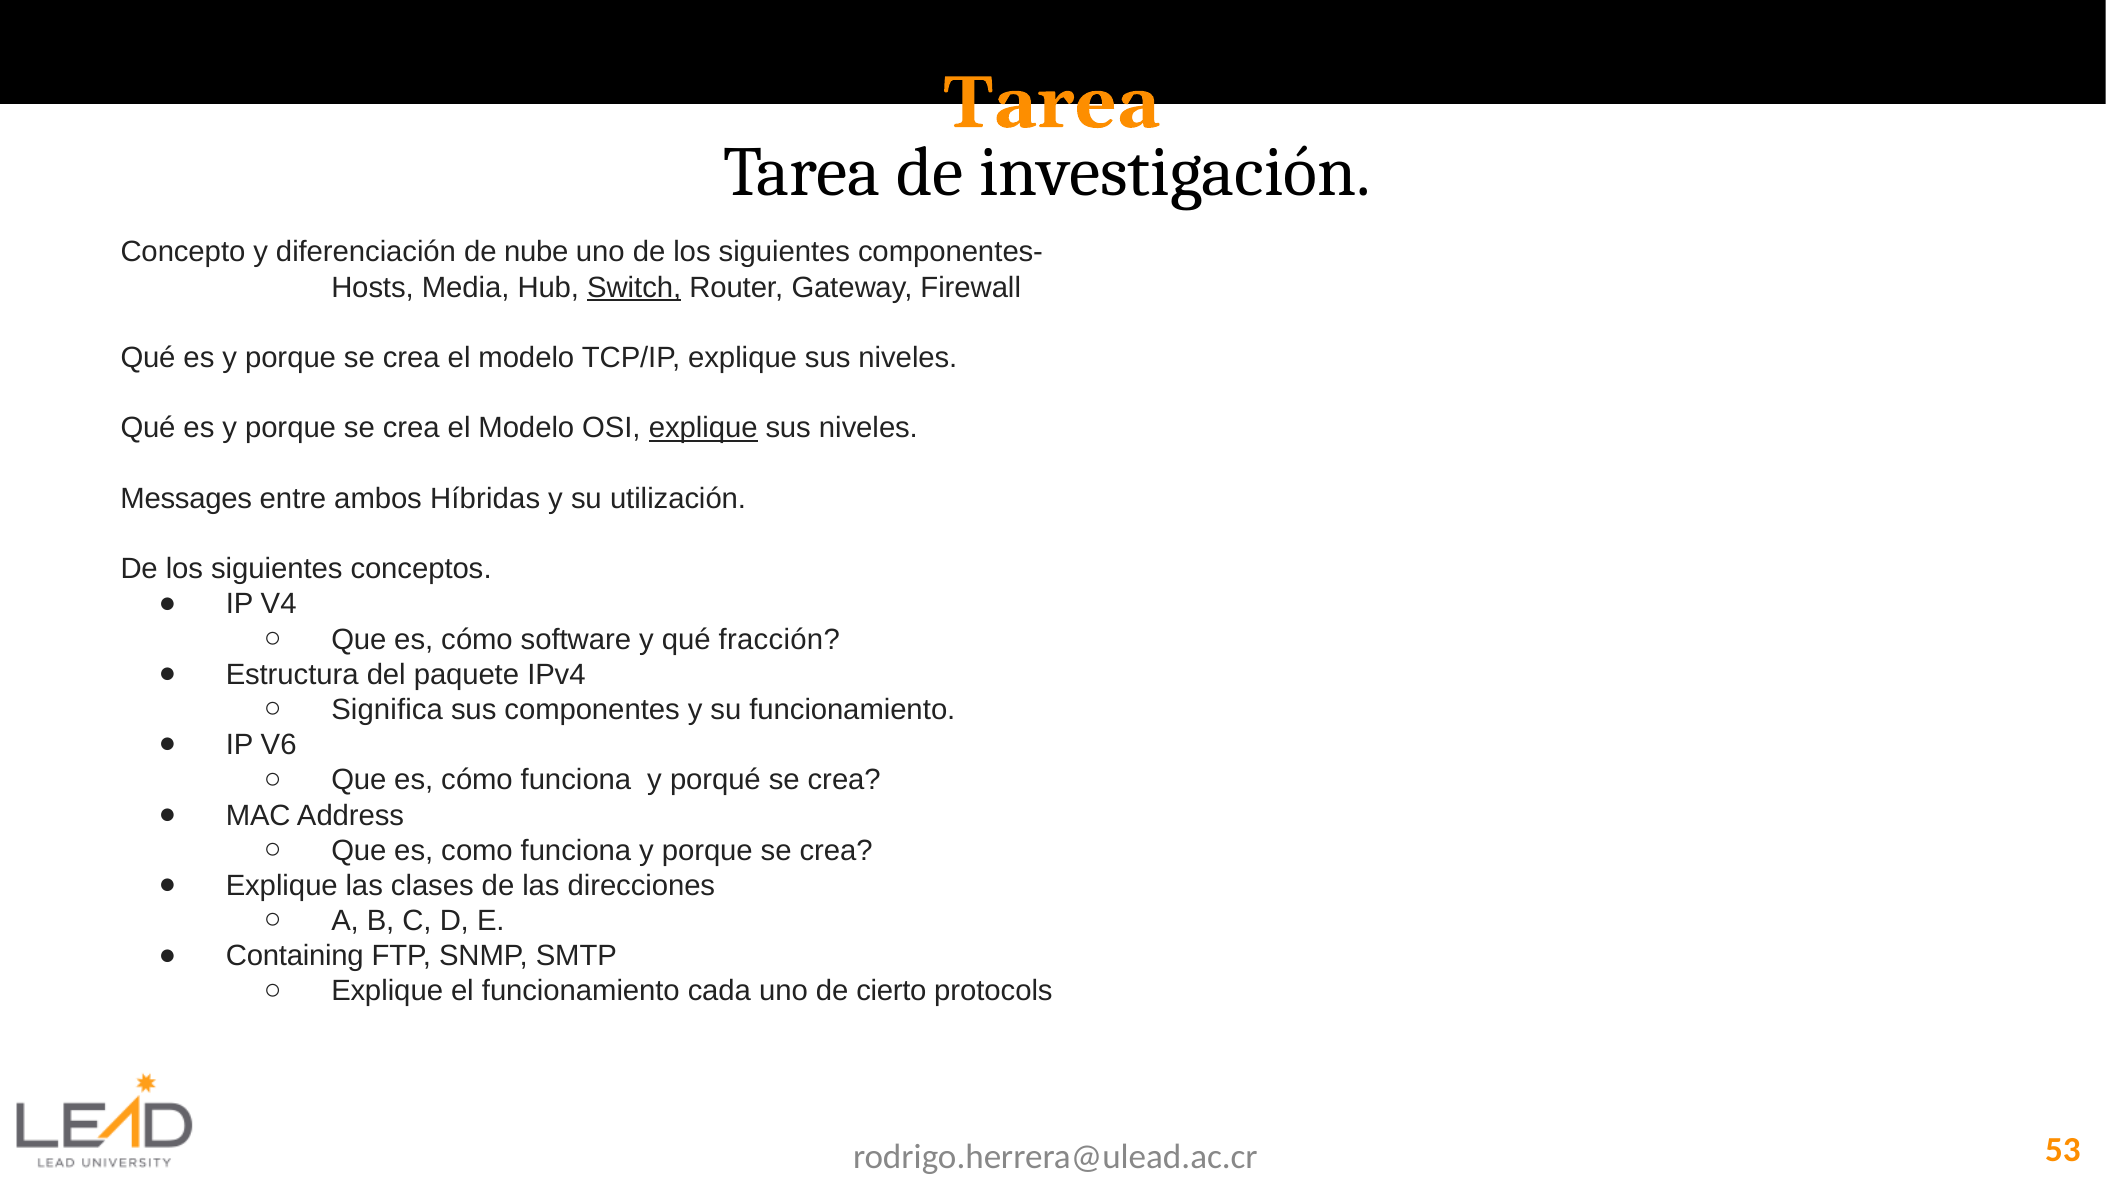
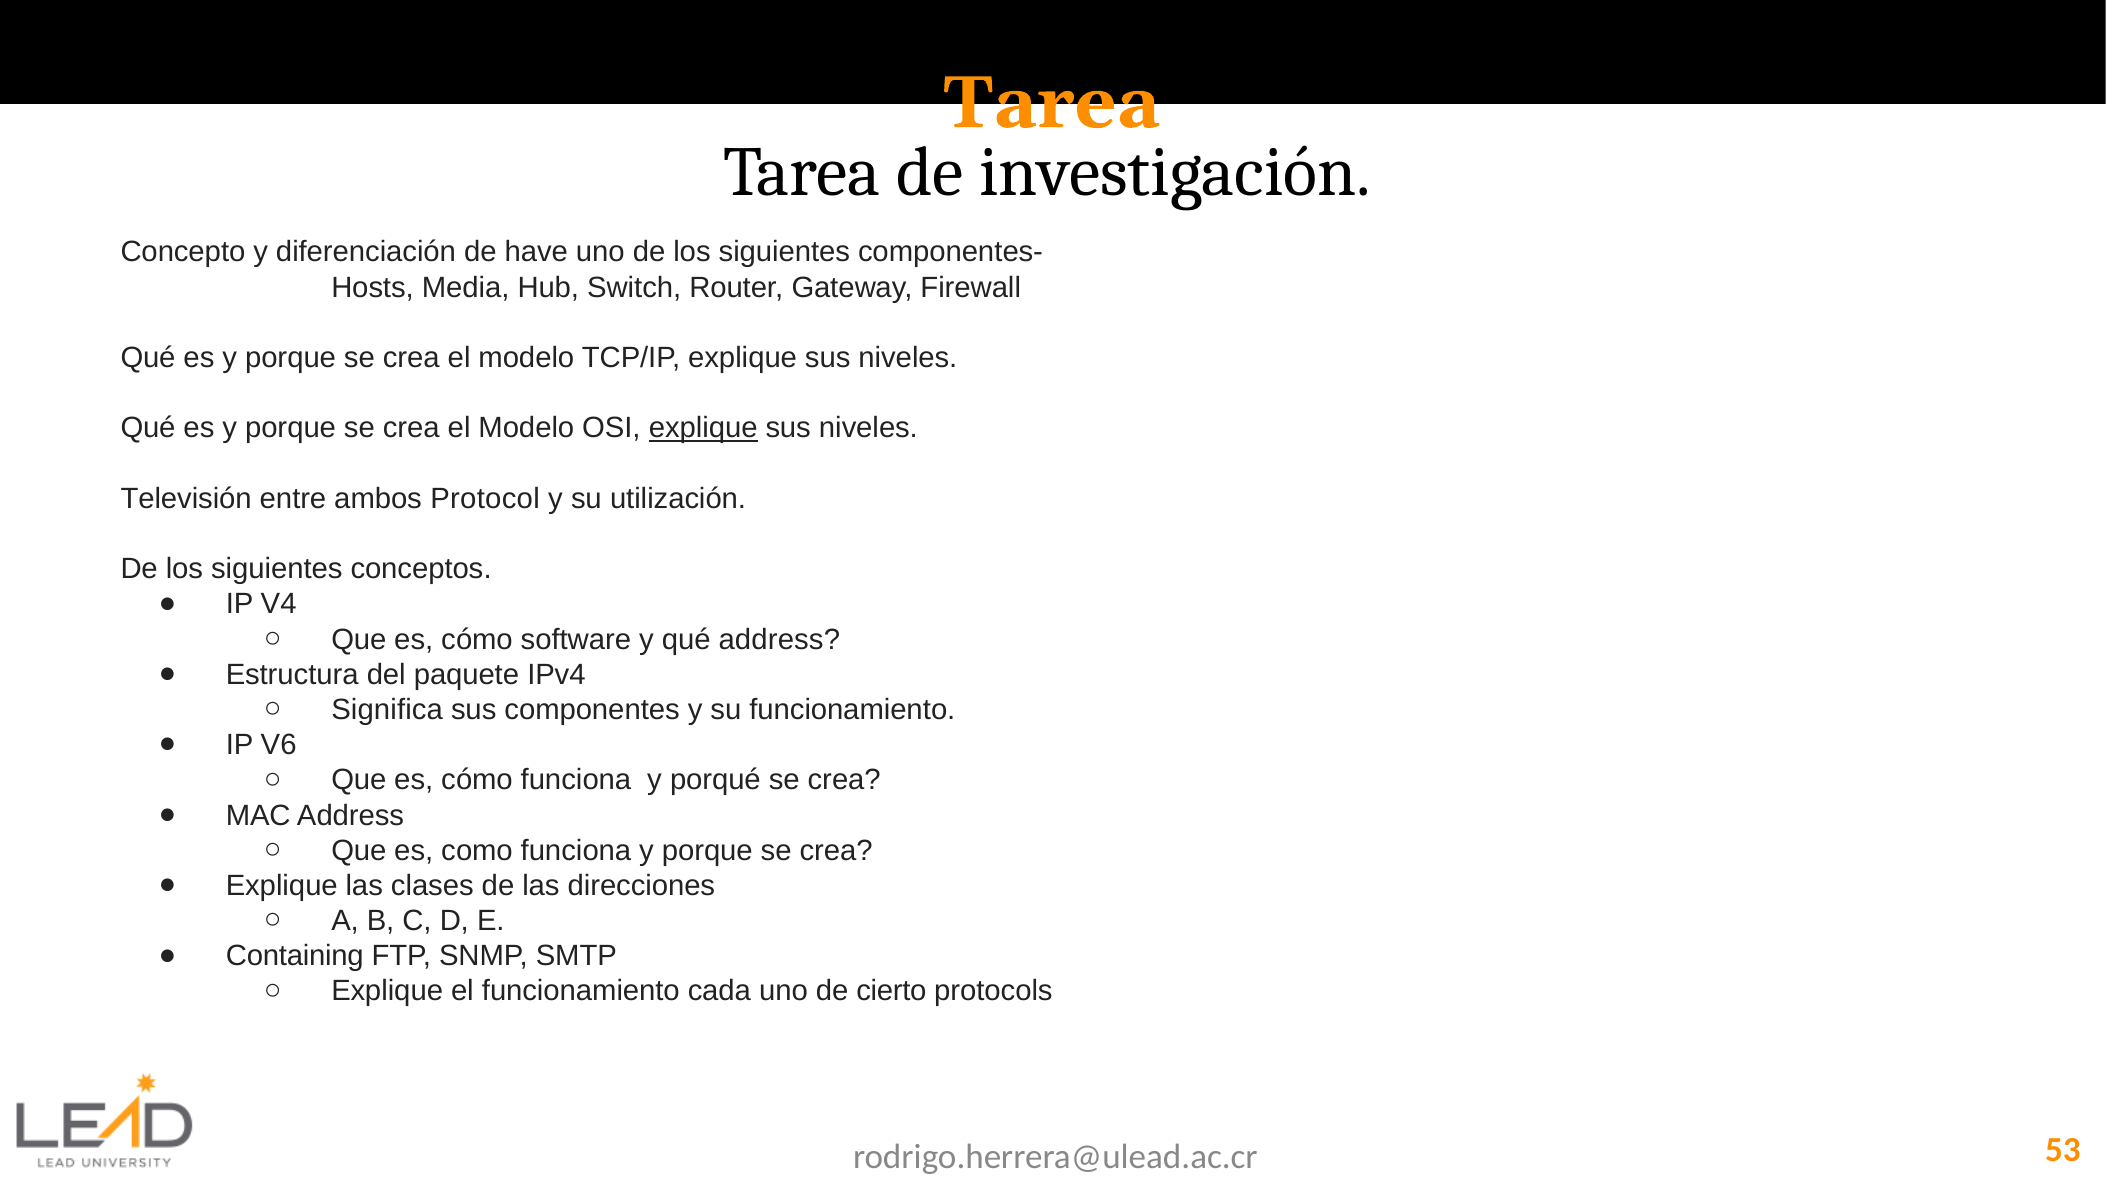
nube: nube -> have
Switch underline: present -> none
Messages: Messages -> Televisión
Híbridas: Híbridas -> Protocol
qué fracción: fracción -> address
